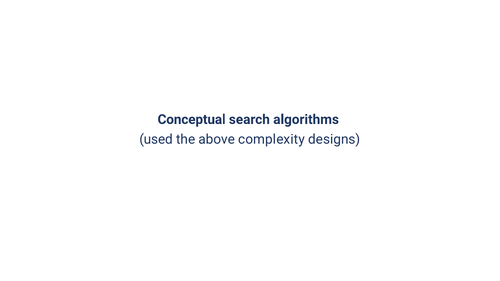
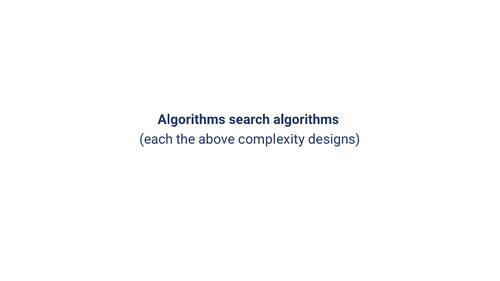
Conceptual at (192, 120): Conceptual -> Algorithms
used: used -> each
